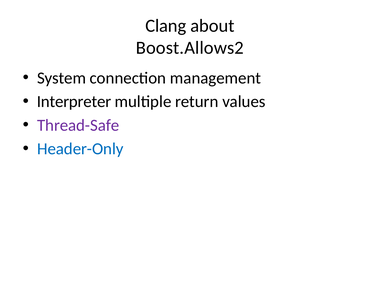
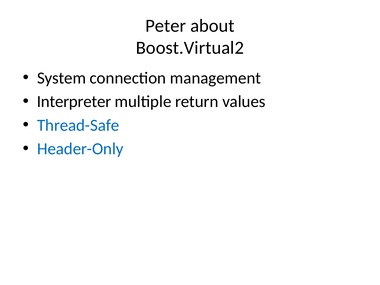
Clang: Clang -> Peter
Boost.Allows2: Boost.Allows2 -> Boost.Virtual2
Thread-Safe colour: purple -> blue
